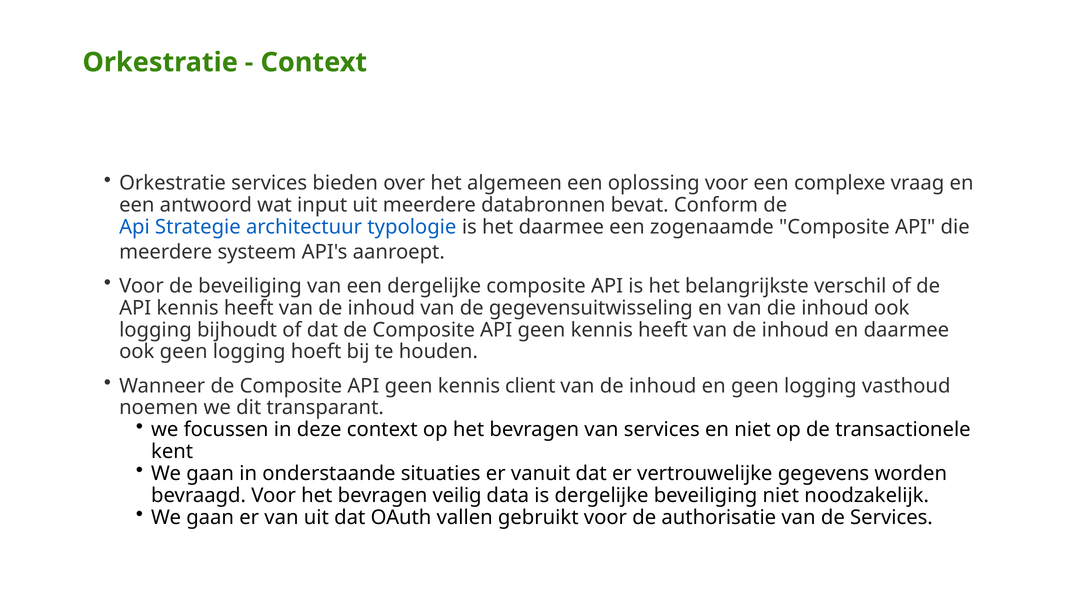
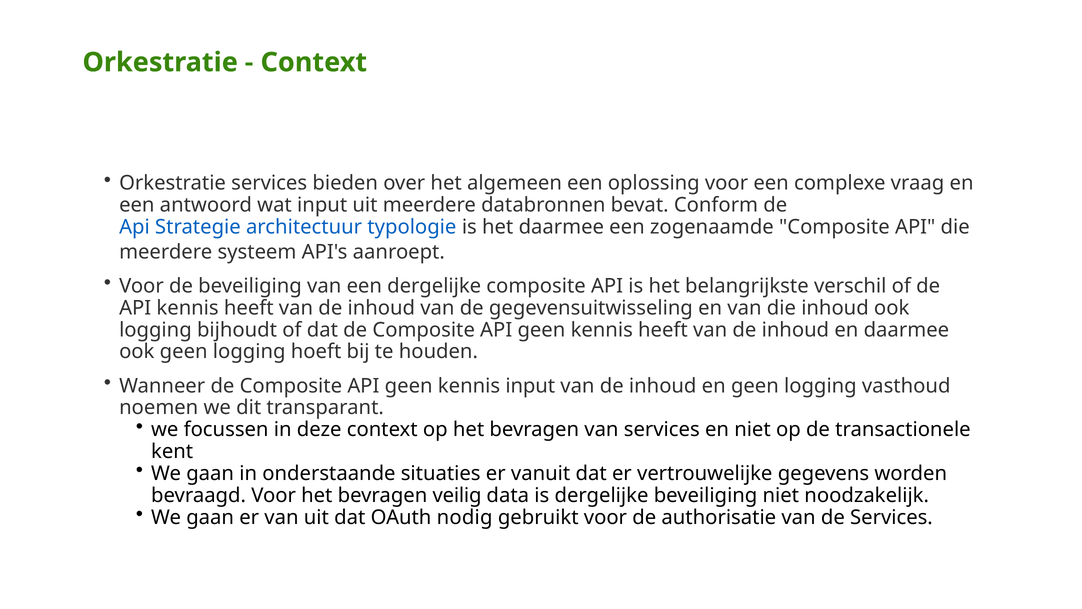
kennis client: client -> input
vallen: vallen -> nodig
